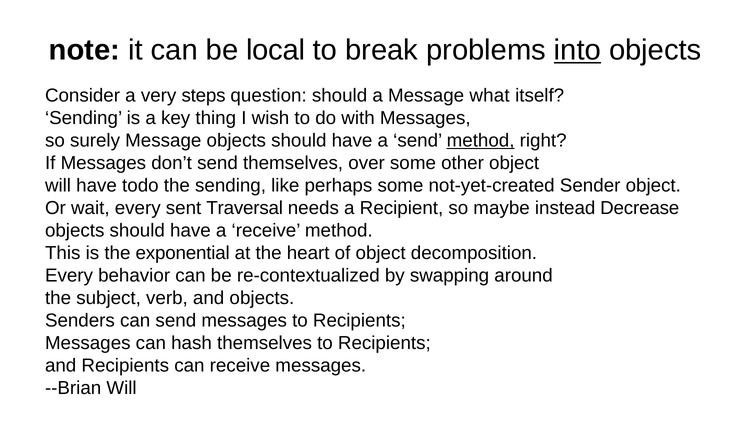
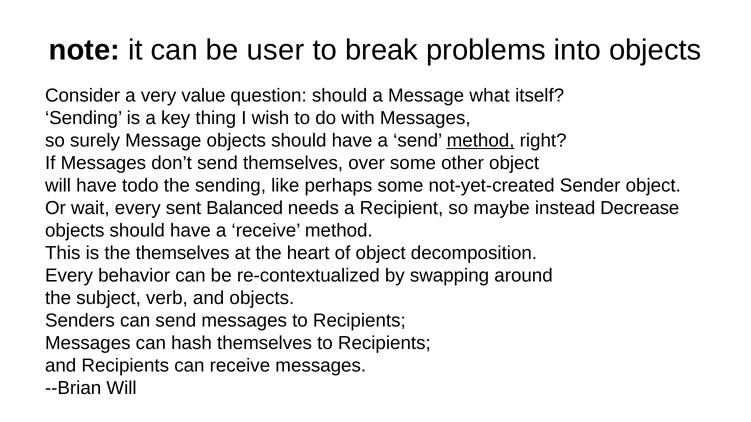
local: local -> user
into underline: present -> none
steps: steps -> value
Traversal: Traversal -> Balanced
the exponential: exponential -> themselves
